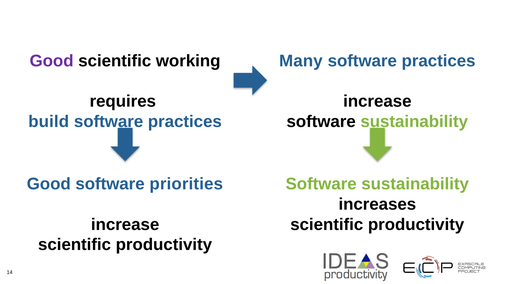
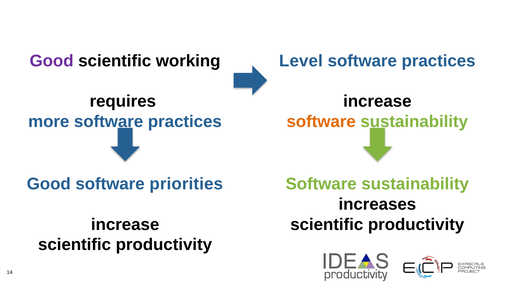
Many: Many -> Level
build: build -> more
software at (321, 122) colour: black -> orange
